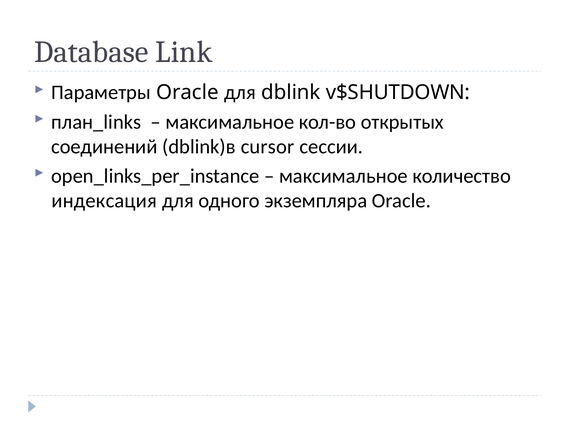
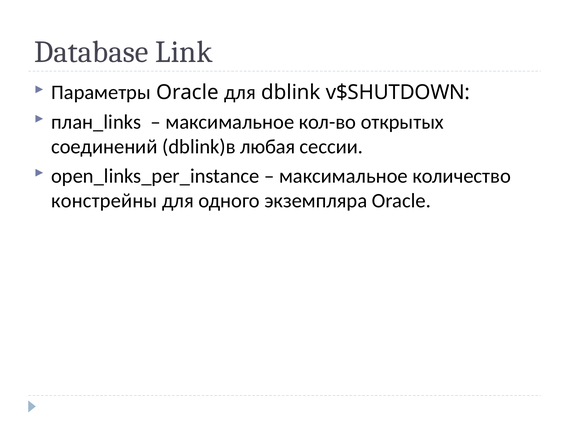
cursor: cursor -> любая
индексация: индексация -> констрейны
